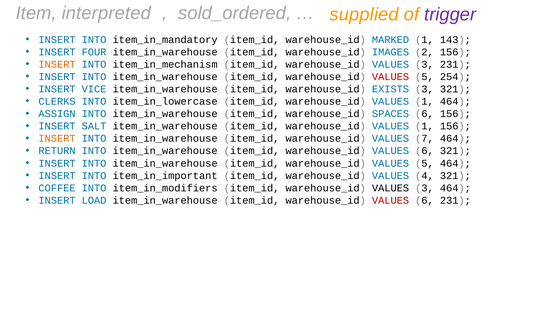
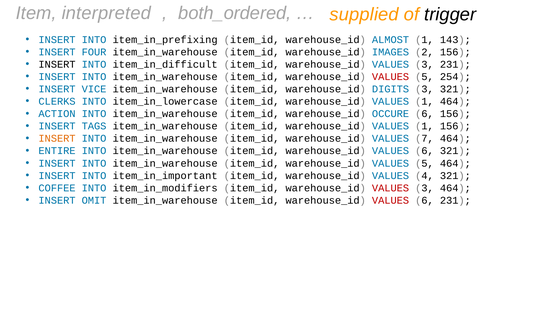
sold_ordered: sold_ordered -> both_ordered
trigger colour: purple -> black
item_in_mandatory: item_in_mandatory -> item_in_prefixing
MARKED: MARKED -> ALMOST
INSERT at (57, 64) colour: orange -> black
item_in_mechanism: item_in_mechanism -> item_in_difficult
EXISTS: EXISTS -> DIGITS
ASSIGN: ASSIGN -> ACTION
SPACES: SPACES -> OCCURE
SALT: SALT -> TAGS
RETURN: RETURN -> ENTIRE
VALUES at (391, 188) colour: black -> red
LOAD: LOAD -> OMIT
